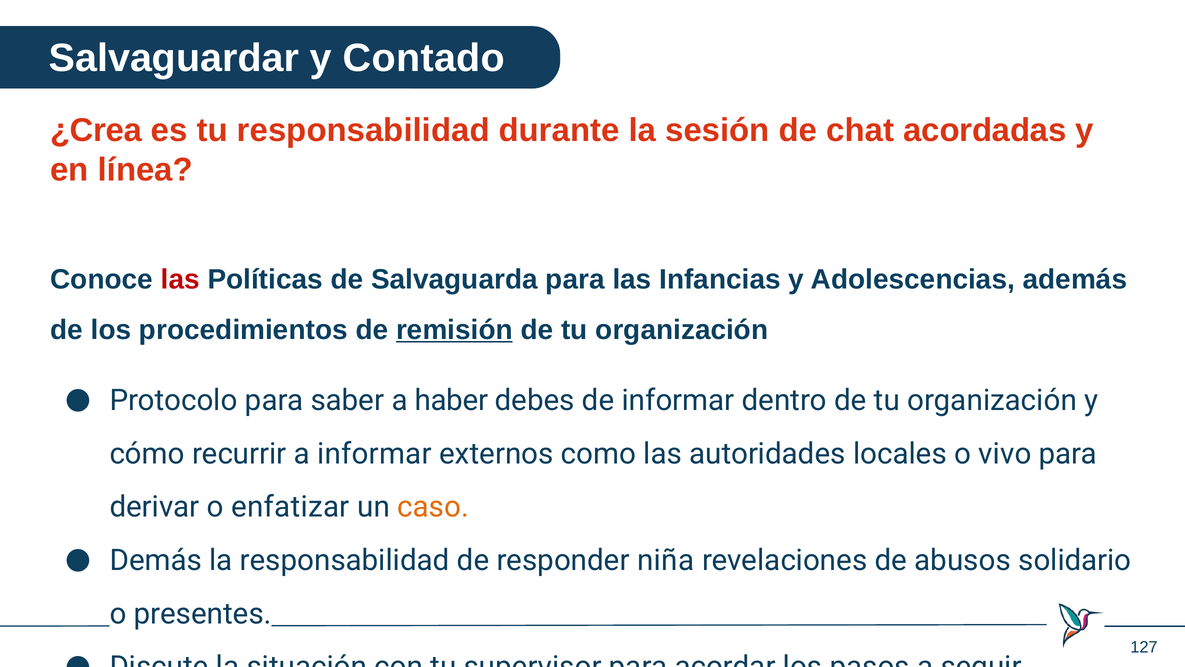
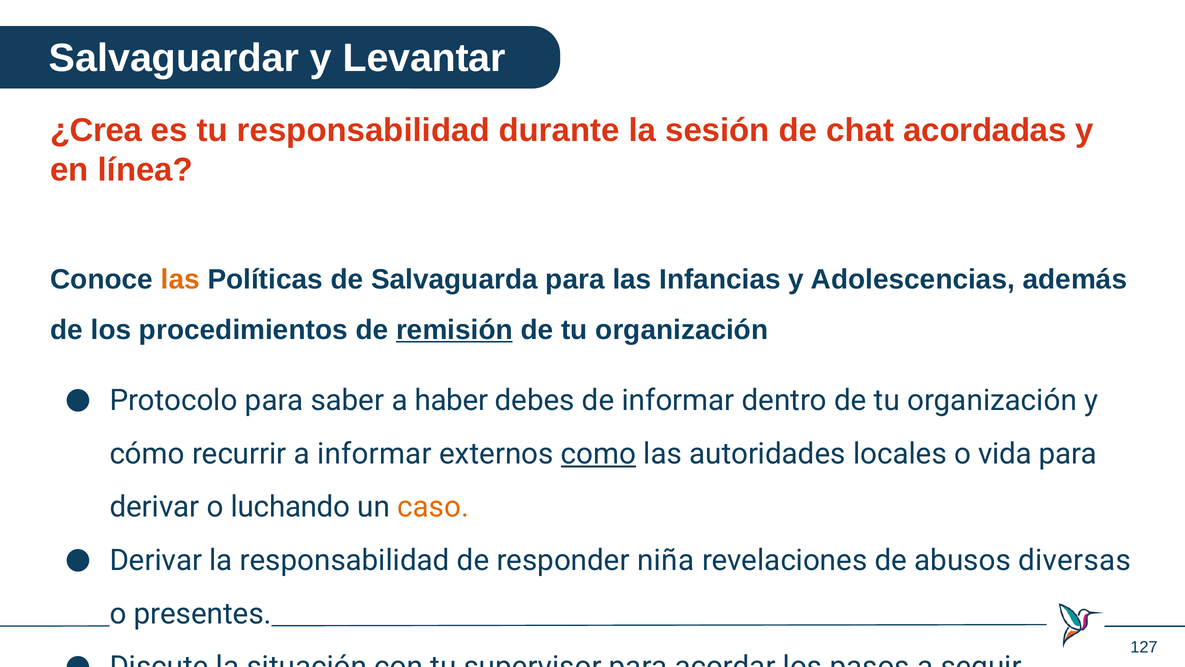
Contado: Contado -> Levantar
las at (180, 279) colour: red -> orange
como underline: none -> present
vivo: vivo -> vida
enfatizar: enfatizar -> luchando
Demás at (156, 560): Demás -> Derivar
solidario: solidario -> diversas
